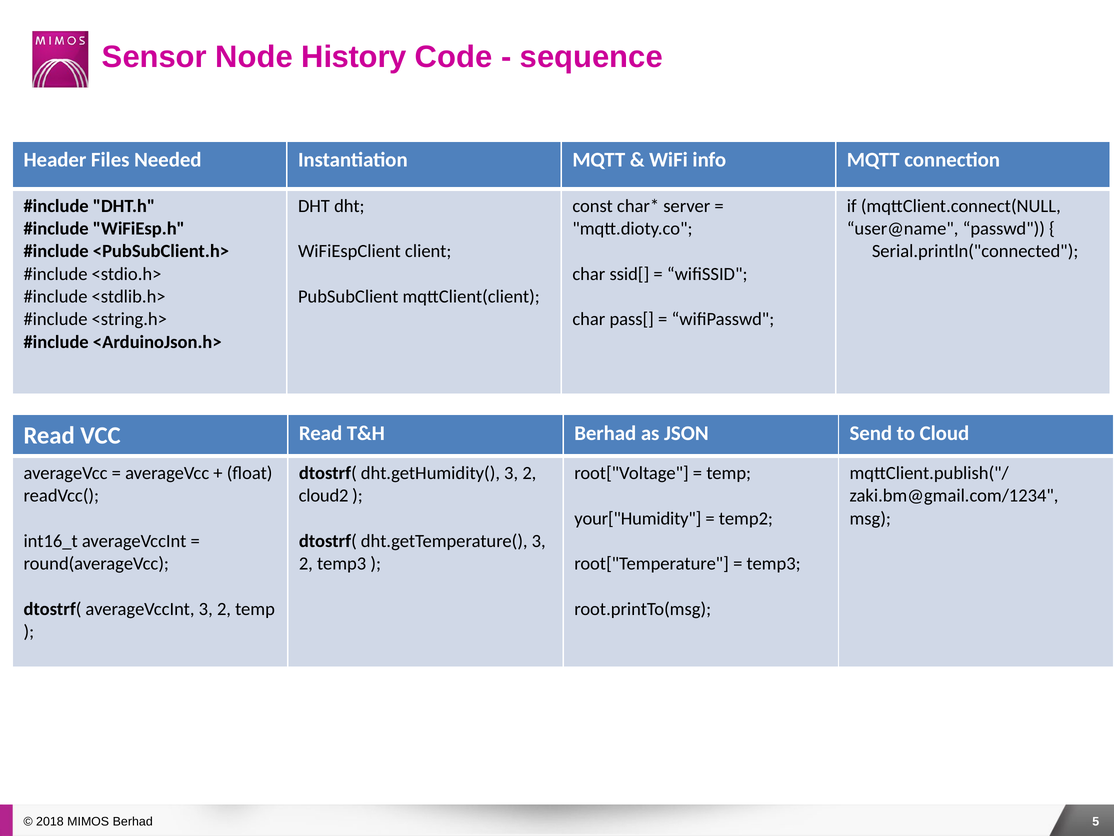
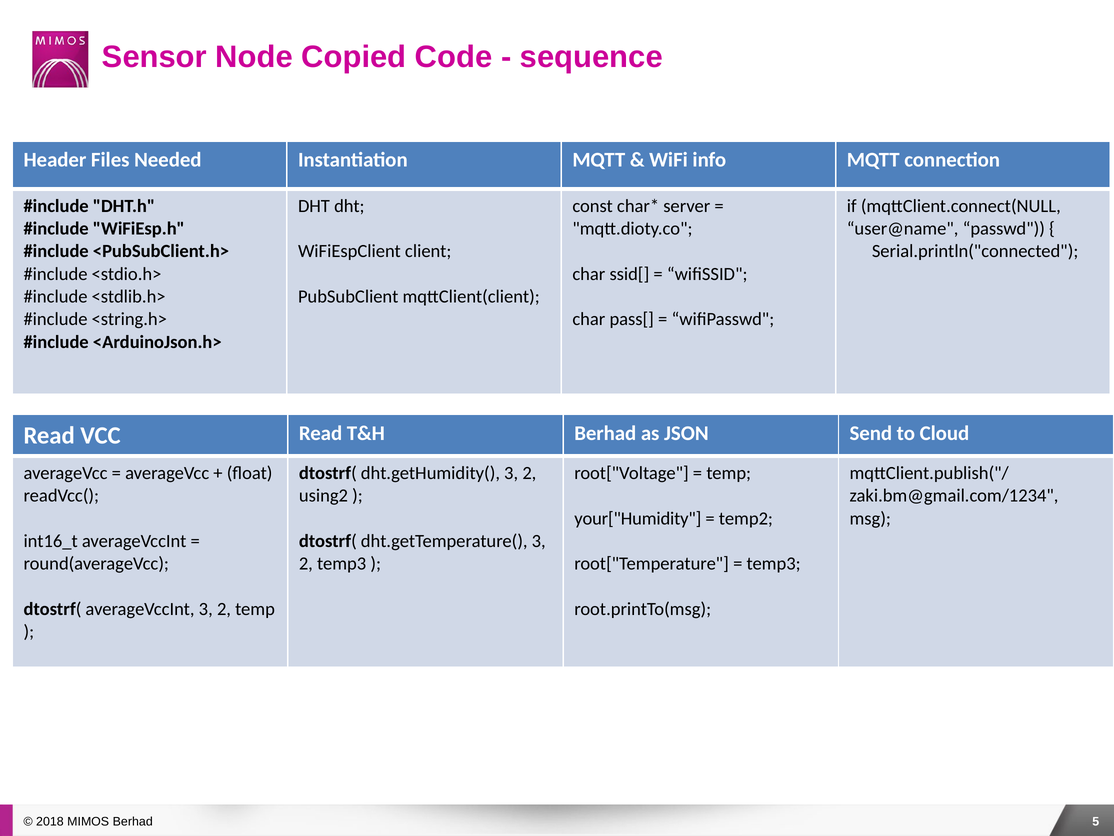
History: History -> Copied
cloud2: cloud2 -> using2
